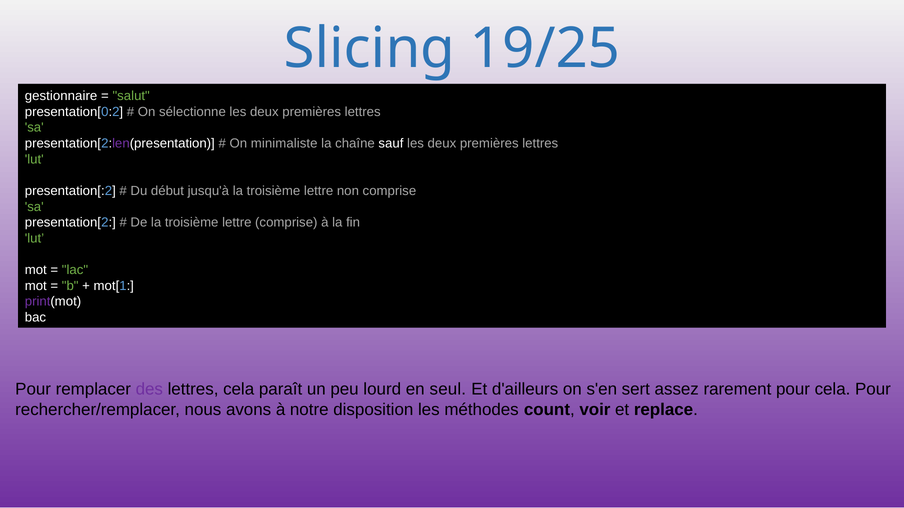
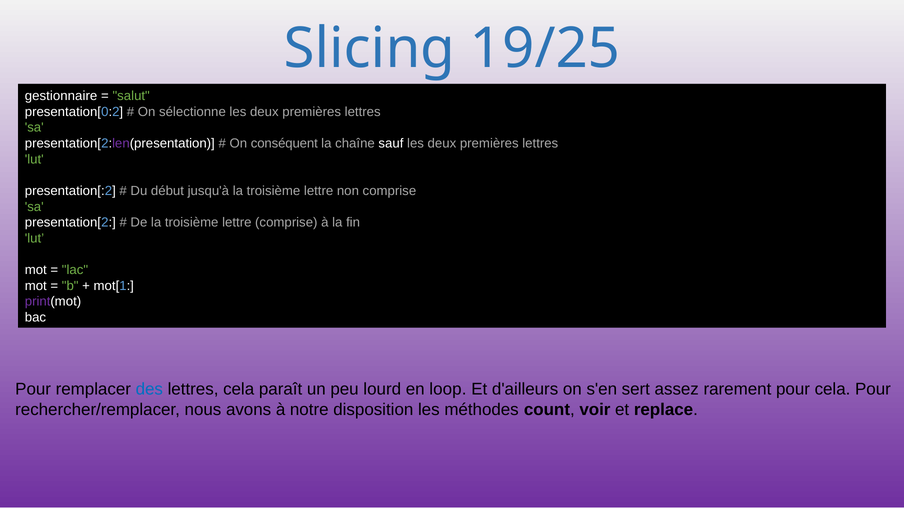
minimaliste: minimaliste -> conséquent
des colour: purple -> blue
seul: seul -> loop
